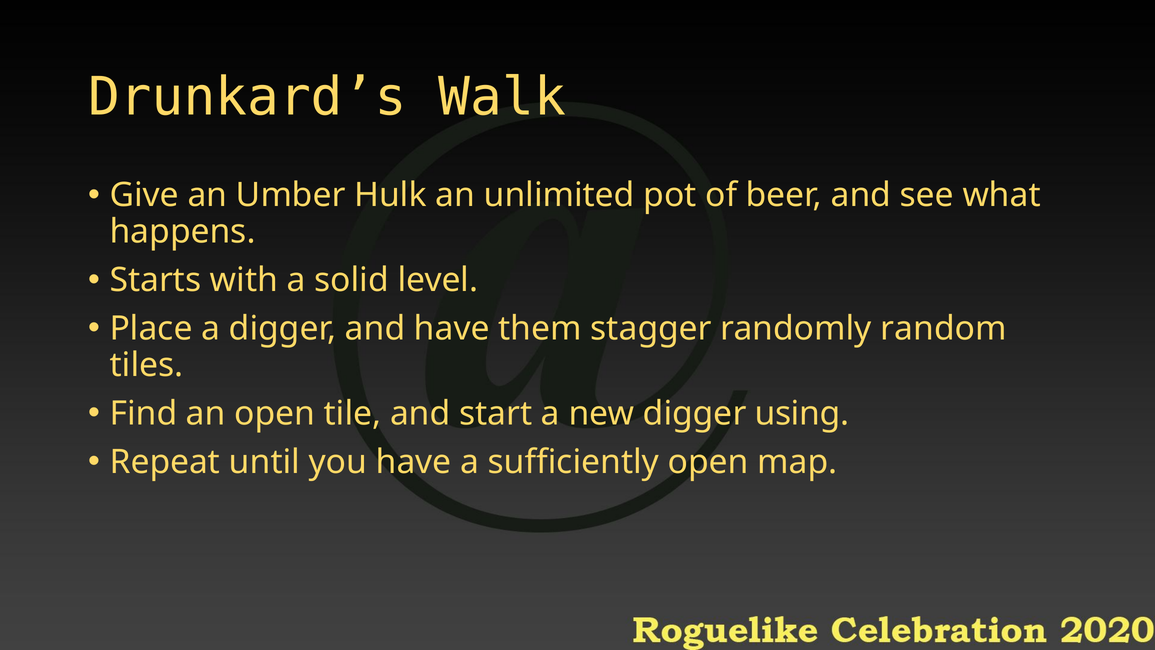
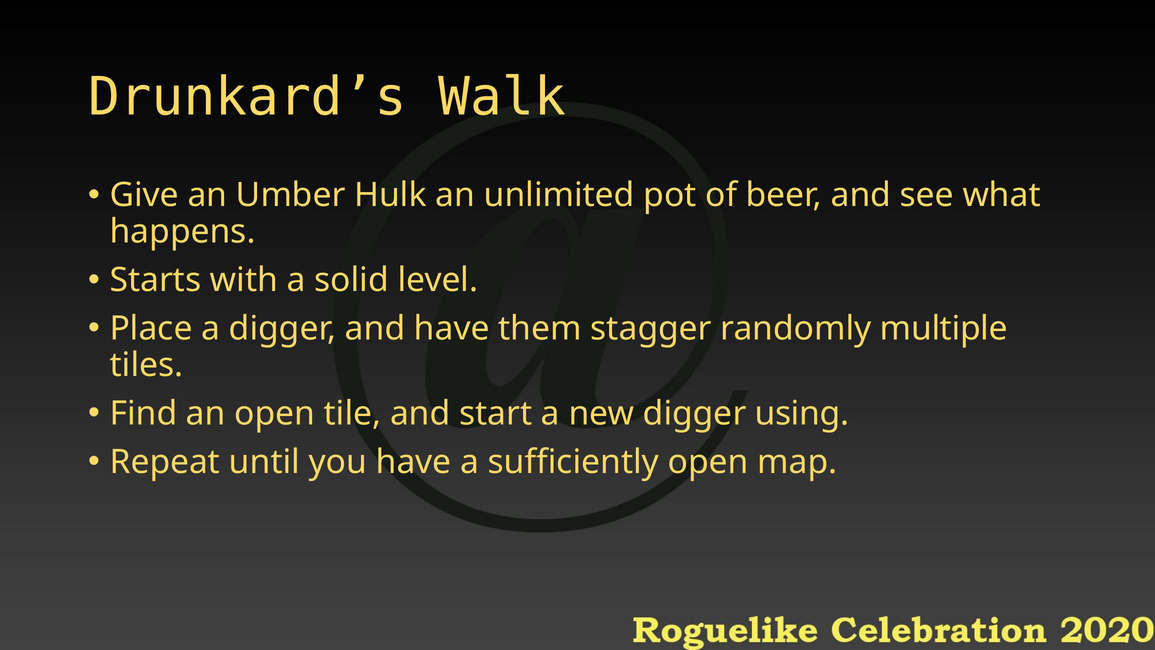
random: random -> multiple
